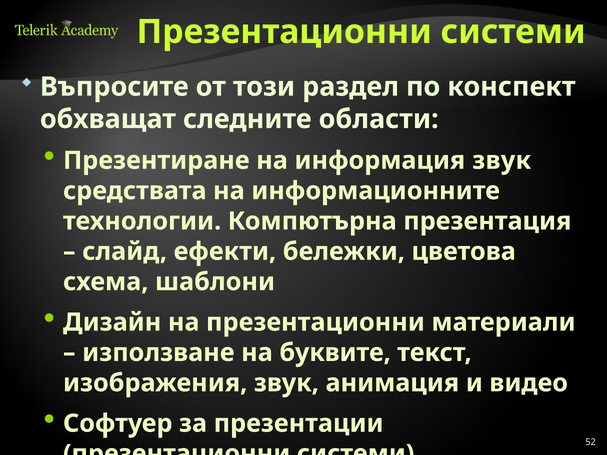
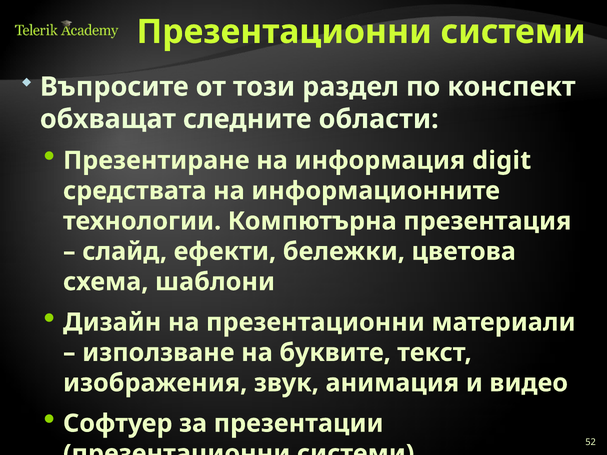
информация звук: звук -> digit
